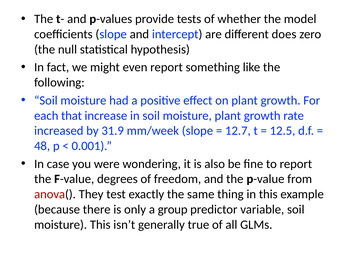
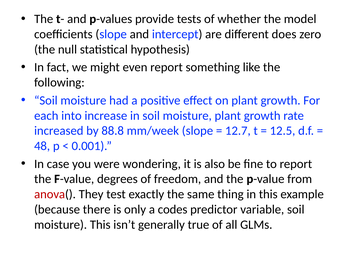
that: that -> into
31.9: 31.9 -> 88.8
group: group -> codes
